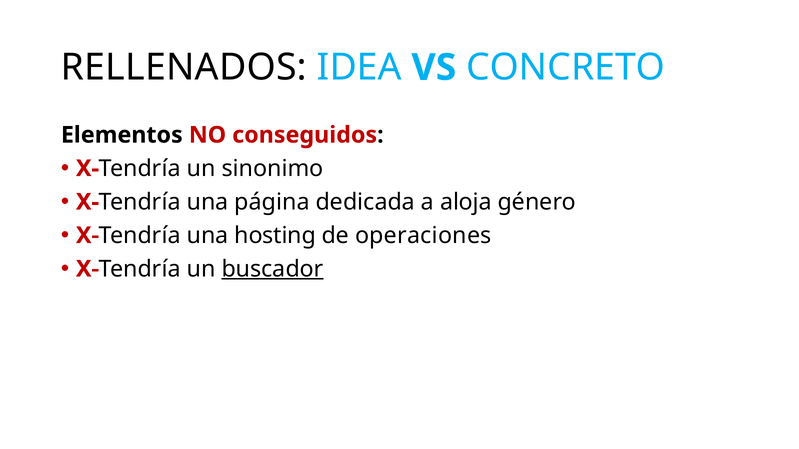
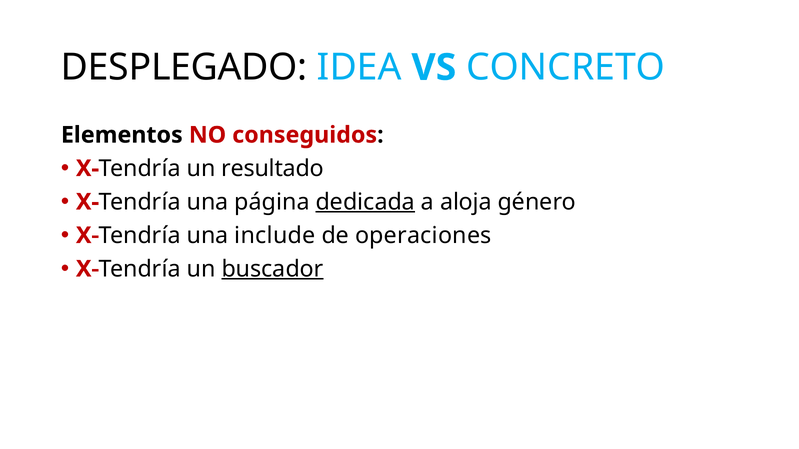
RELLENADOS: RELLENADOS -> DESPLEGADO
sinonimo: sinonimo -> resultado
dedicada underline: none -> present
hosting: hosting -> include
